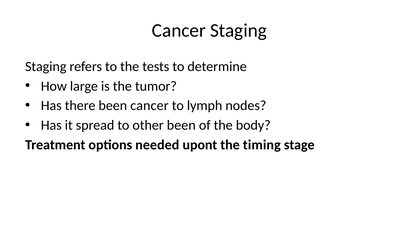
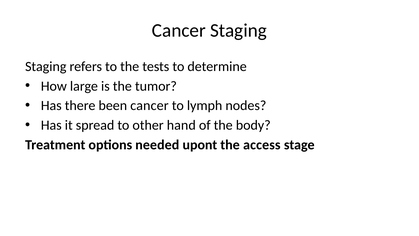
other been: been -> hand
timing: timing -> access
